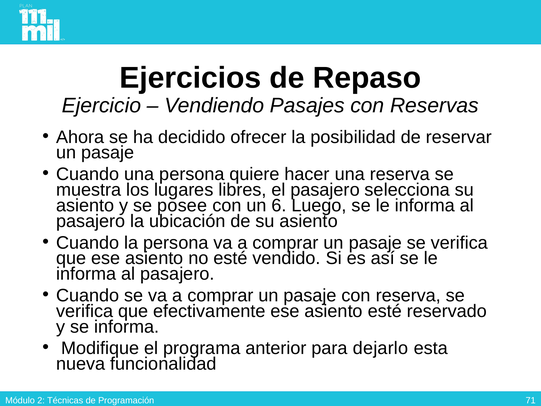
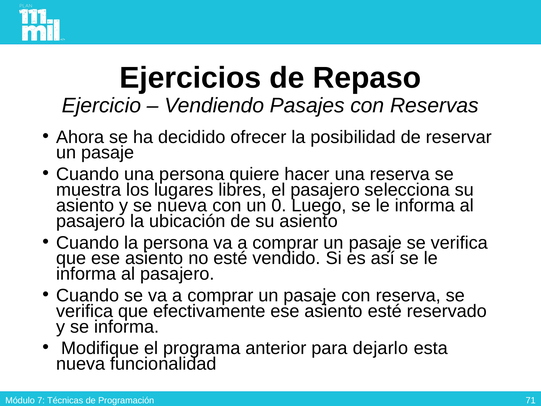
se posee: posee -> nueva
6: 6 -> 0
2: 2 -> 7
